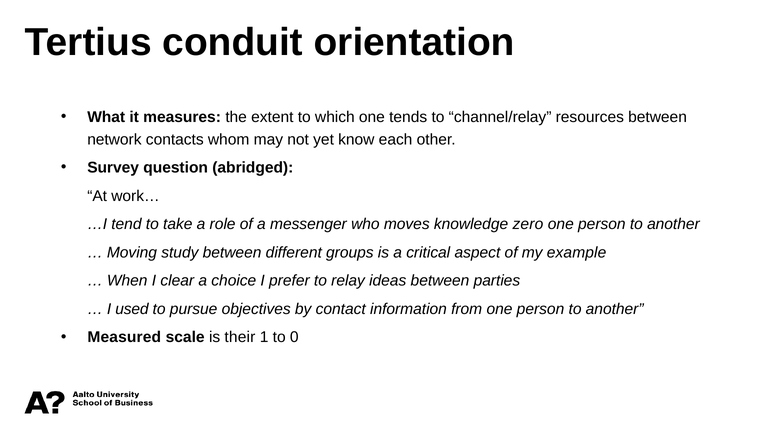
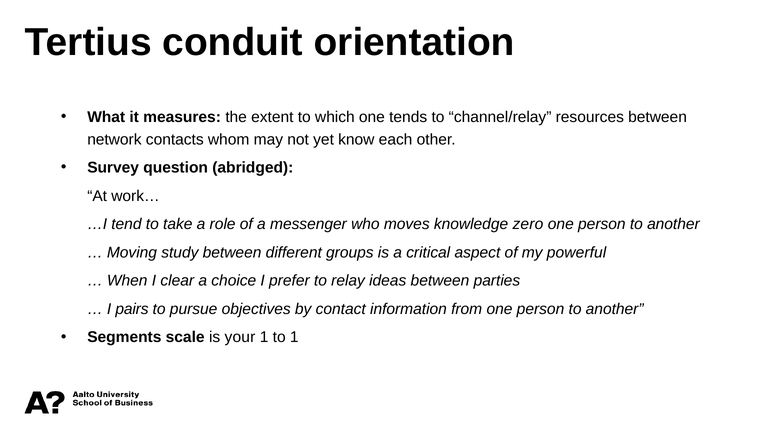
example: example -> powerful
used: used -> pairs
Measured: Measured -> Segments
their: their -> your
to 0: 0 -> 1
